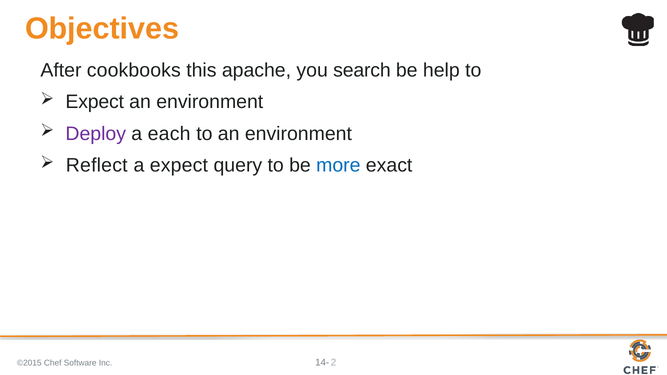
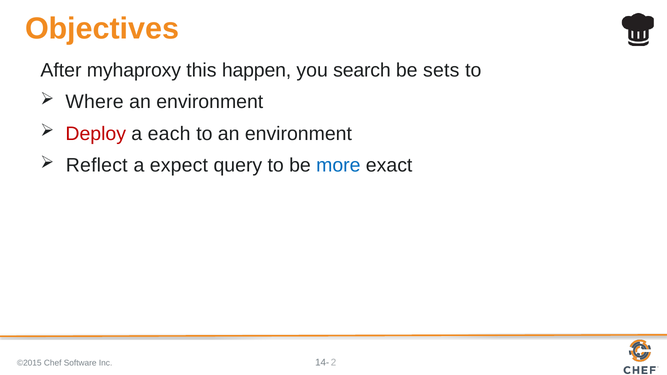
cookbooks: cookbooks -> myhaproxy
apache: apache -> happen
help: help -> sets
Expect at (95, 102): Expect -> Where
Deploy colour: purple -> red
